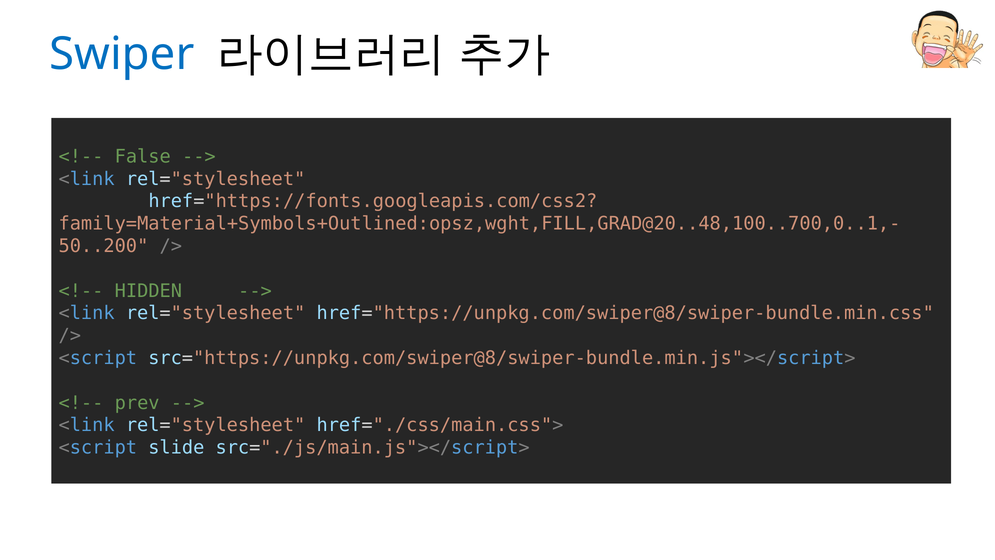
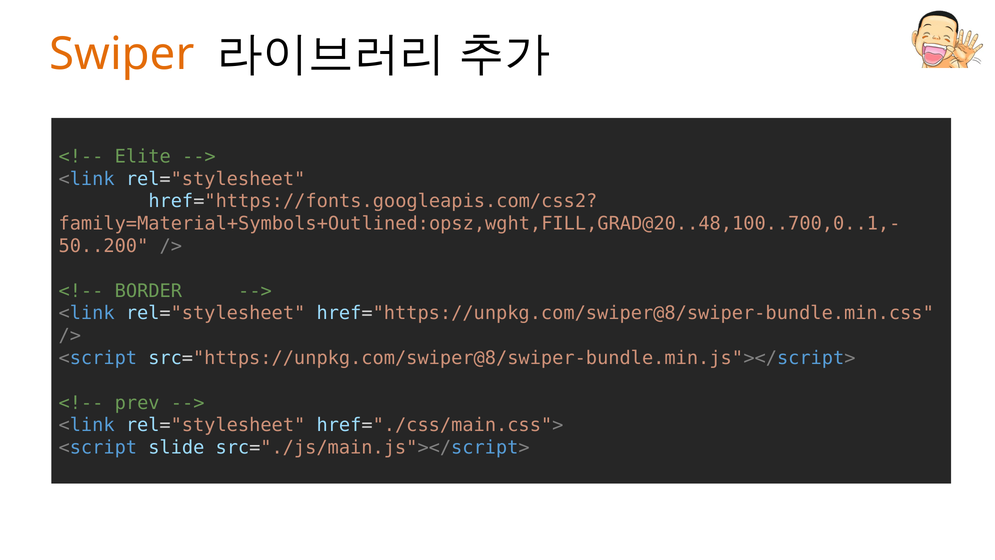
Swiper colour: blue -> orange
False: False -> Elite
HIDDEN: HIDDEN -> BORDER
